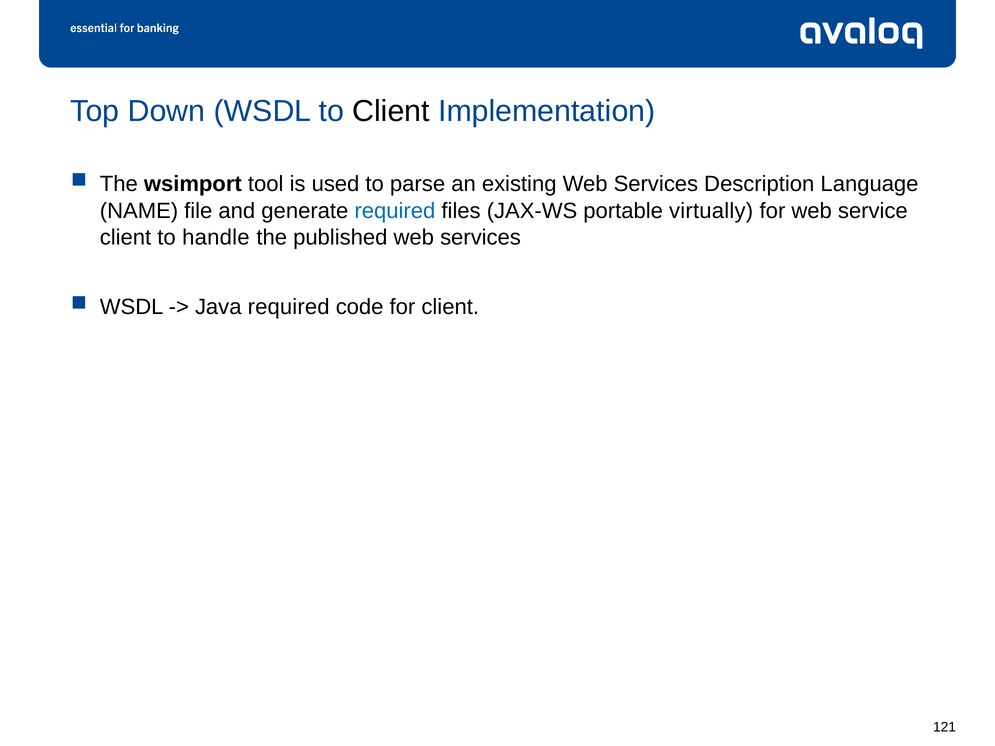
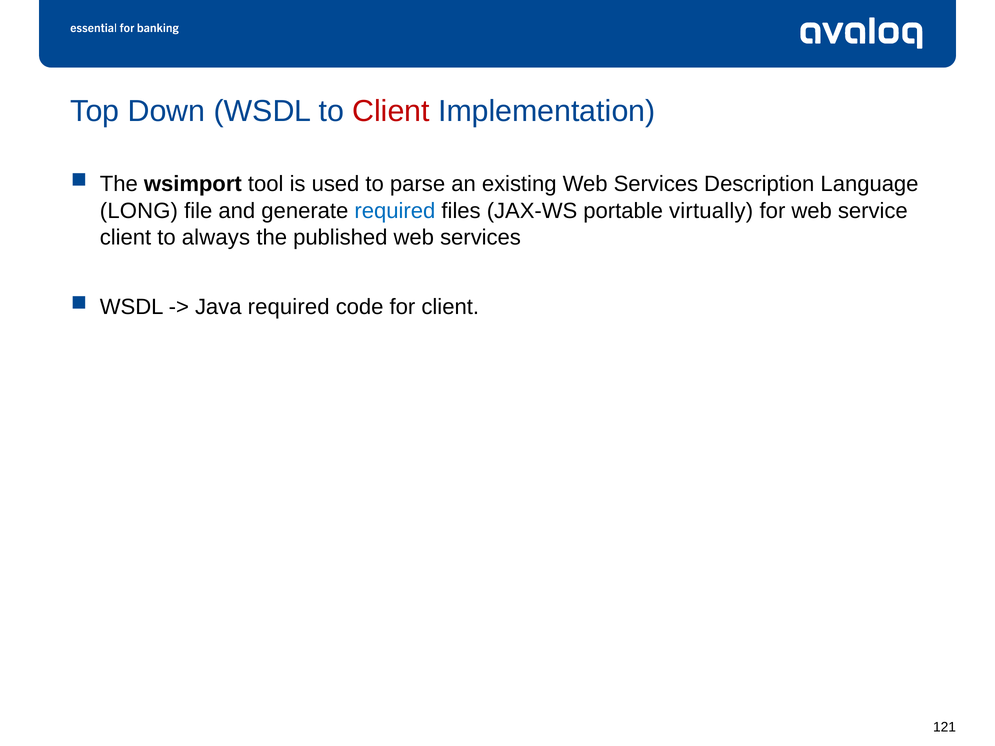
Client at (391, 111) colour: black -> red
NAME: NAME -> LONG
handle: handle -> always
